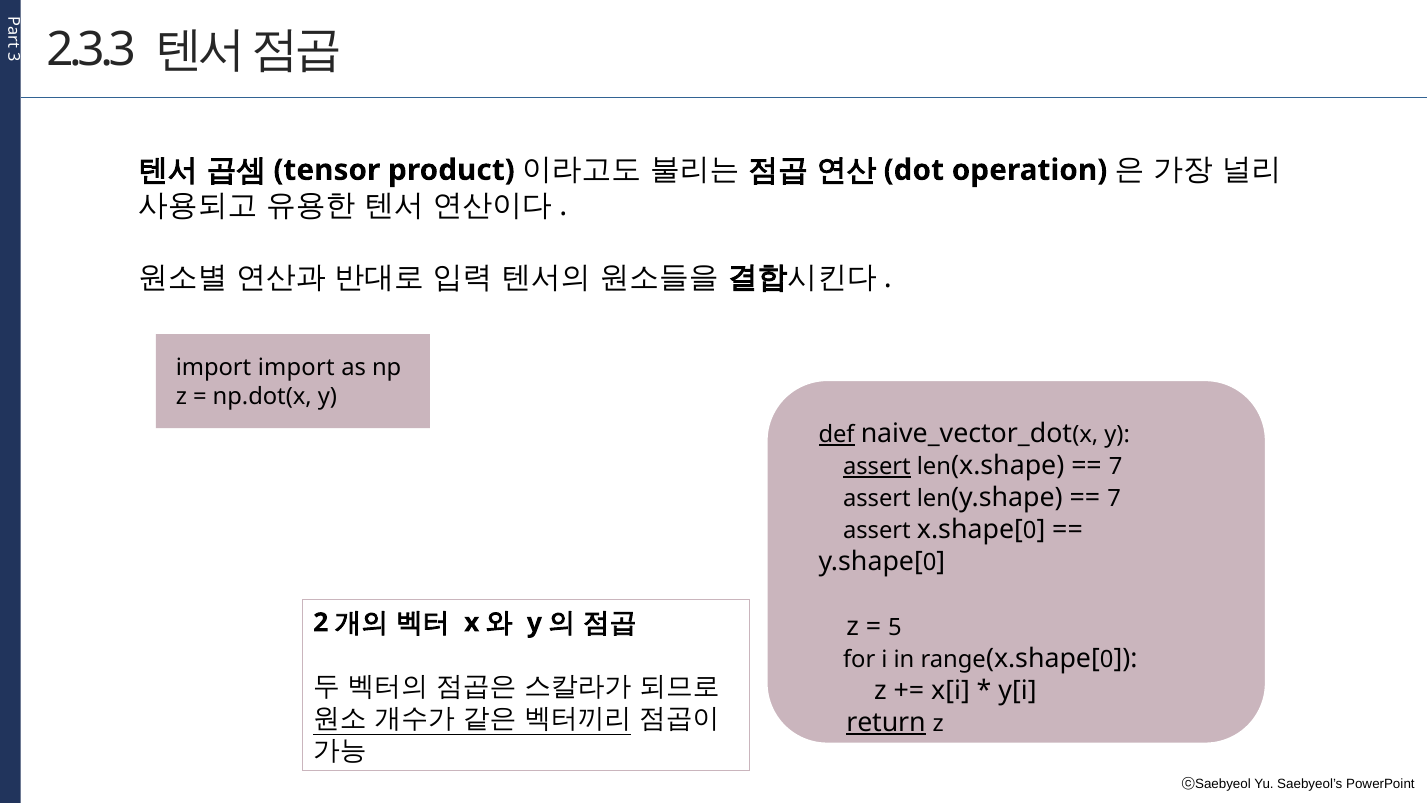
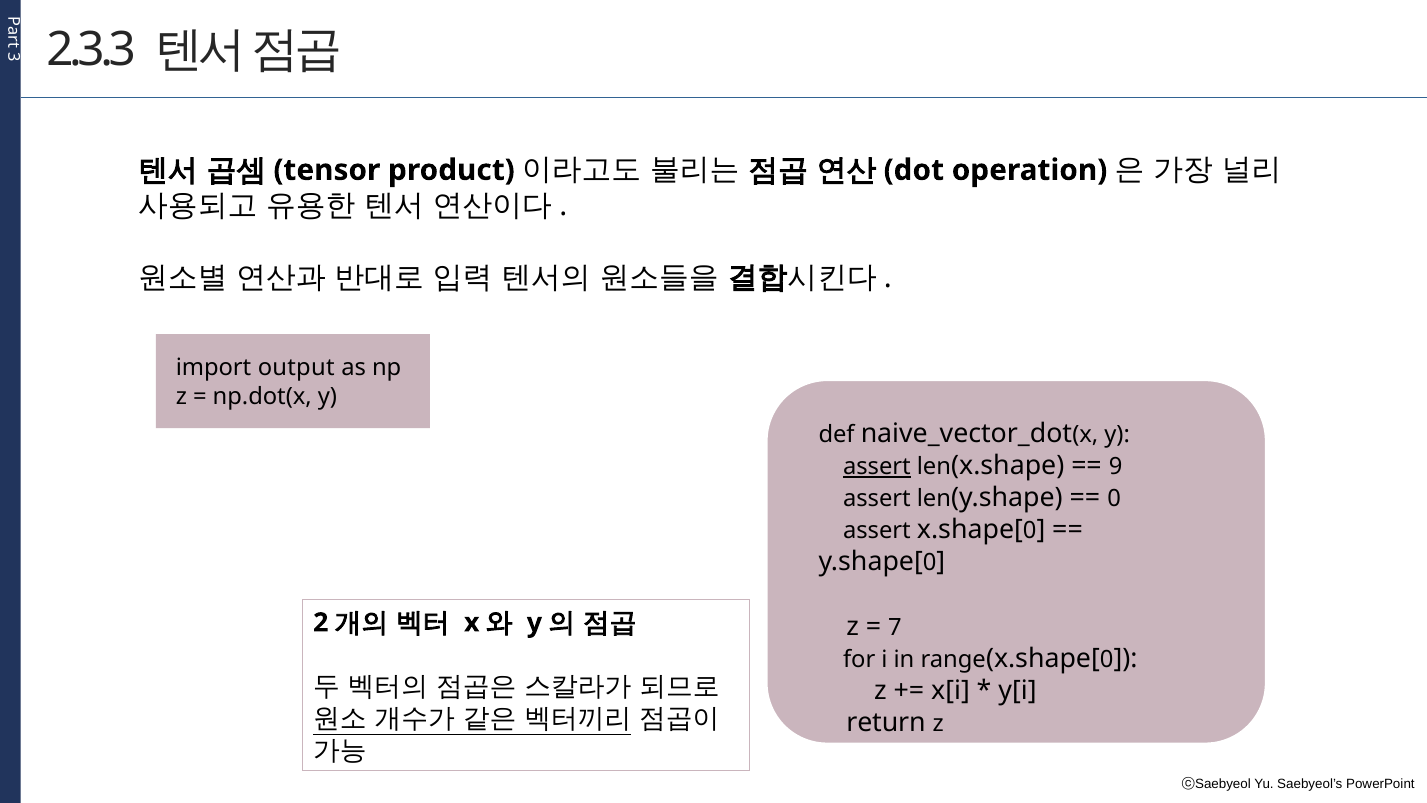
import import: import -> output
def underline: present -> none
7 at (1116, 467): 7 -> 9
7 at (1114, 499): 7 -> 0
5: 5 -> 7
return underline: present -> none
